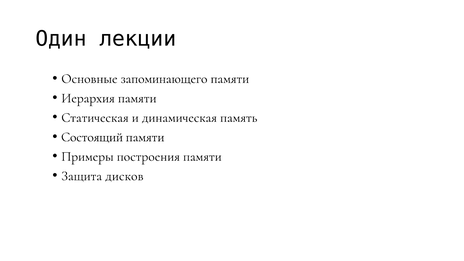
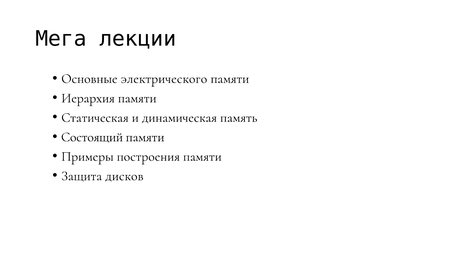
Один: Один -> Мега
запоминающего: запоминающего -> электрического
